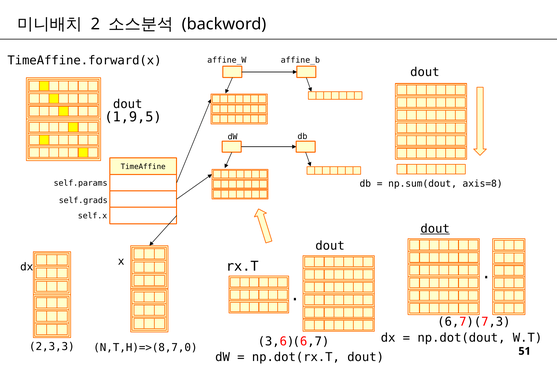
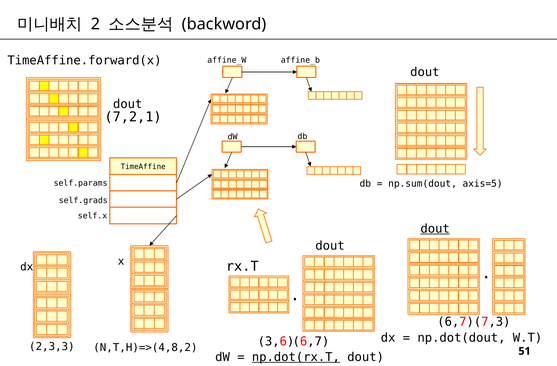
1,9,5: 1,9,5 -> 7,2,1
axis=8: axis=8 -> axis=5
N,T,H)=>(8,7,0: N,T,H)=>(8,7,0 -> N,T,H)=>(4,8,2
np.dot(rx.T underline: none -> present
